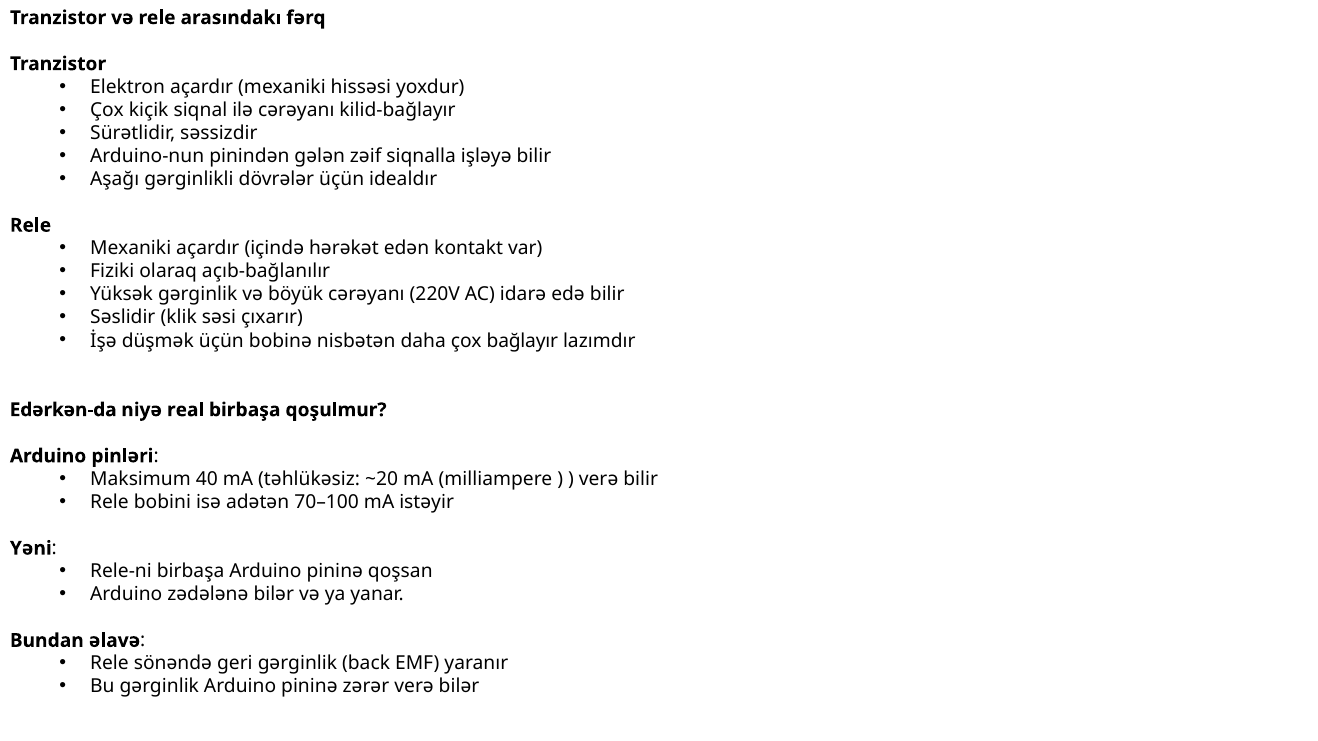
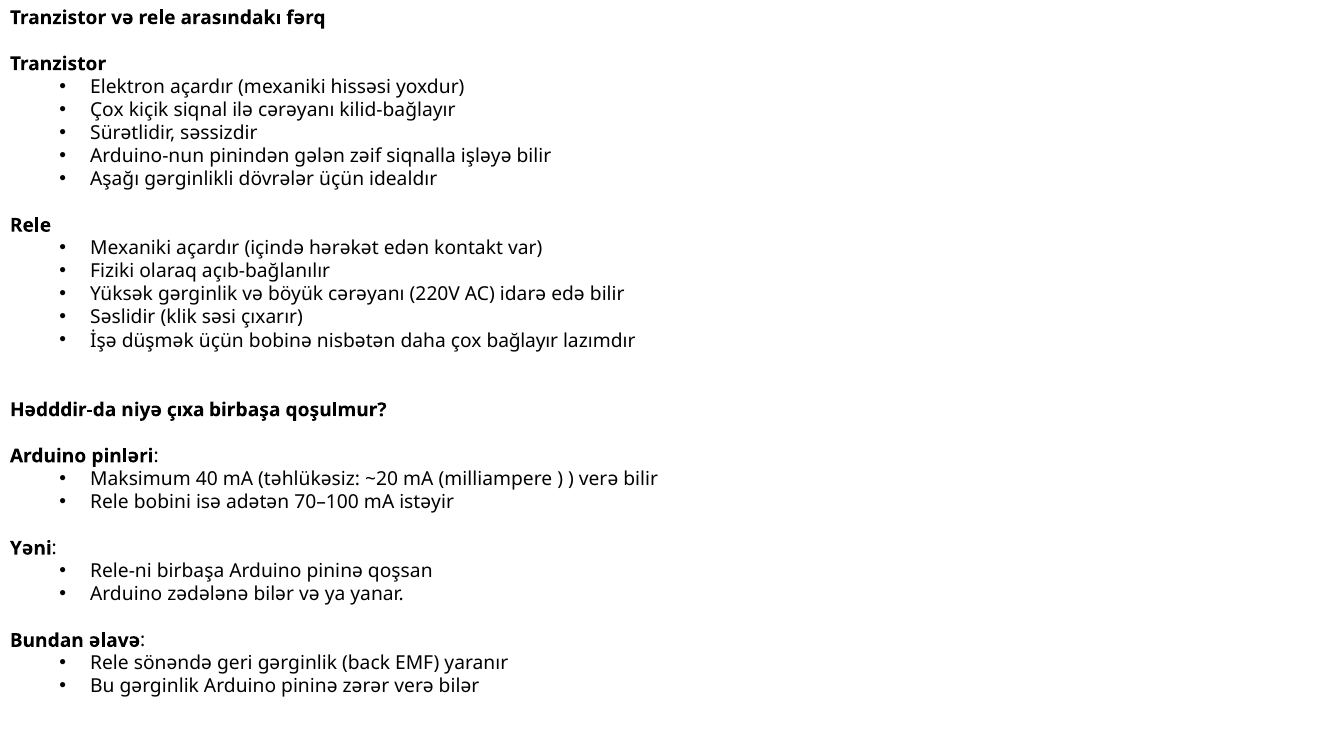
Edərkən-da: Edərkən-da -> Hədddir-da
real: real -> çıxa
